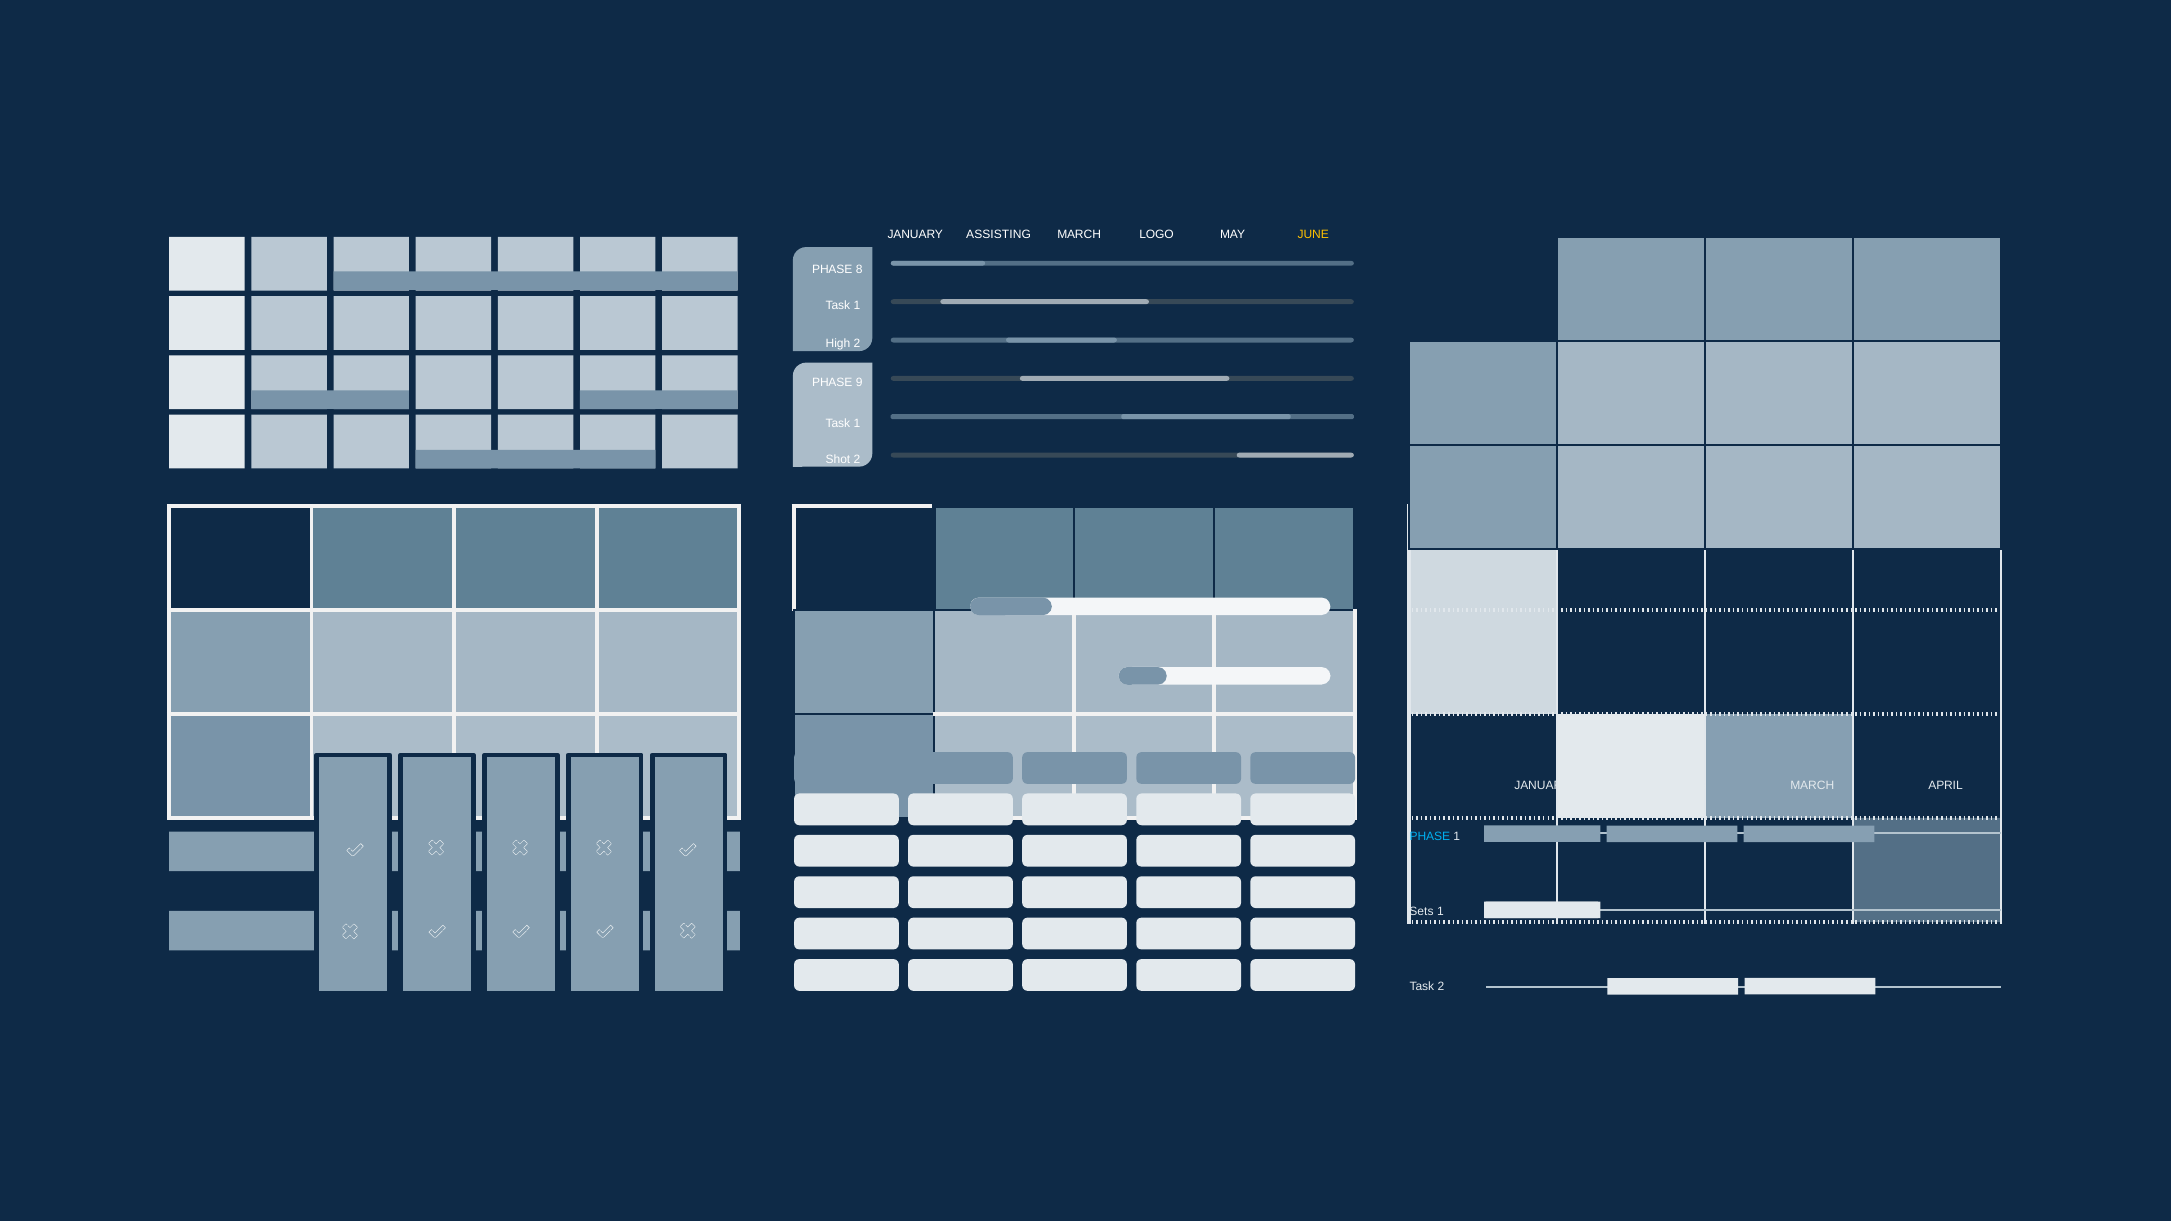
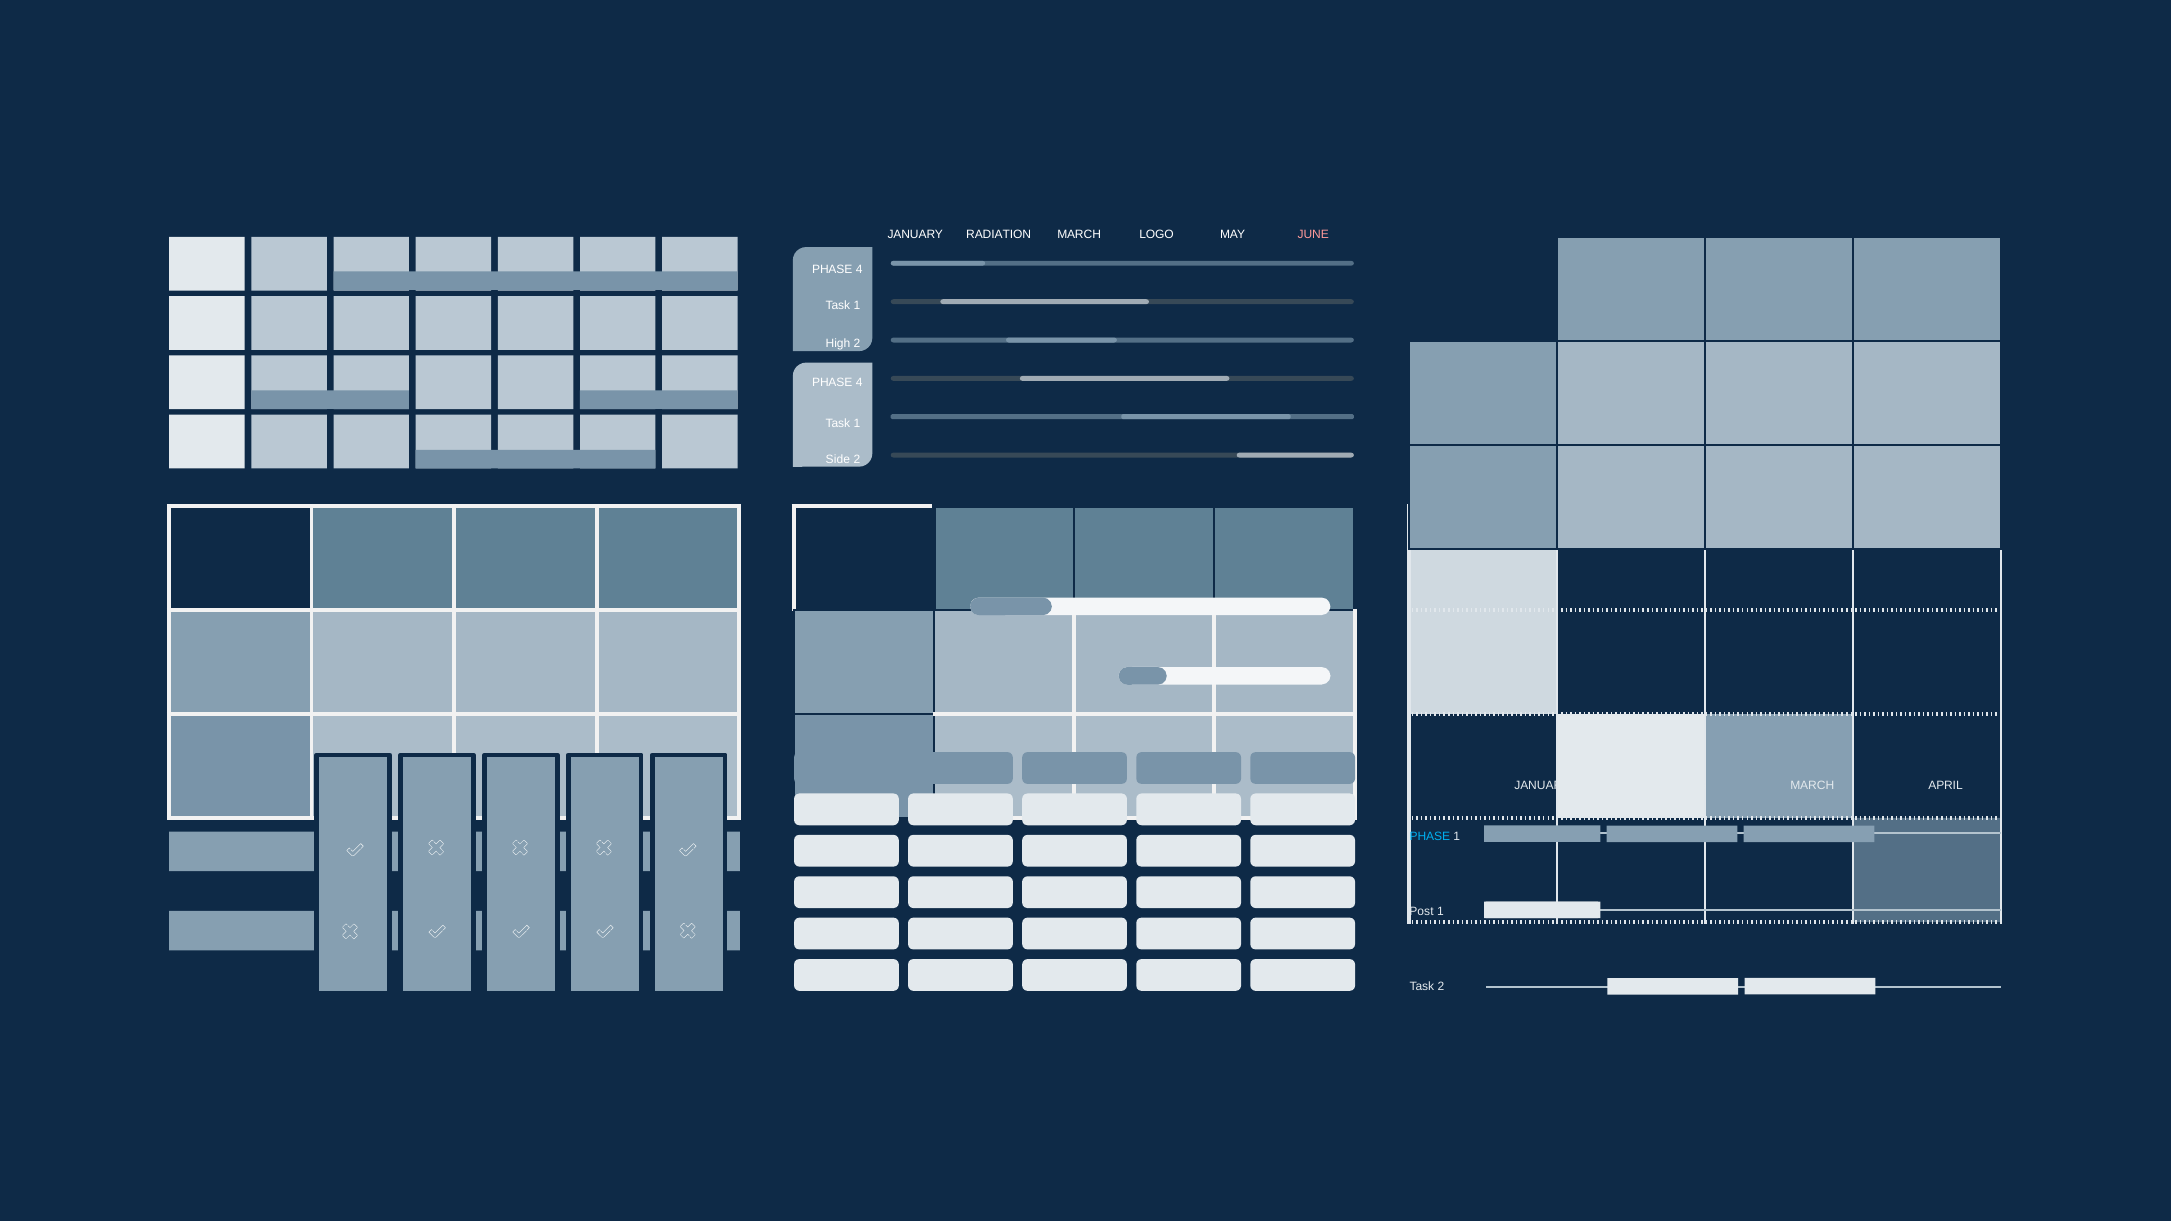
ASSISTING at (999, 234): ASSISTING -> RADIATION
JUNE colour: yellow -> pink
8 at (859, 269): 8 -> 4
9 at (859, 383): 9 -> 4
Shot: Shot -> Side
Sets: Sets -> Post
